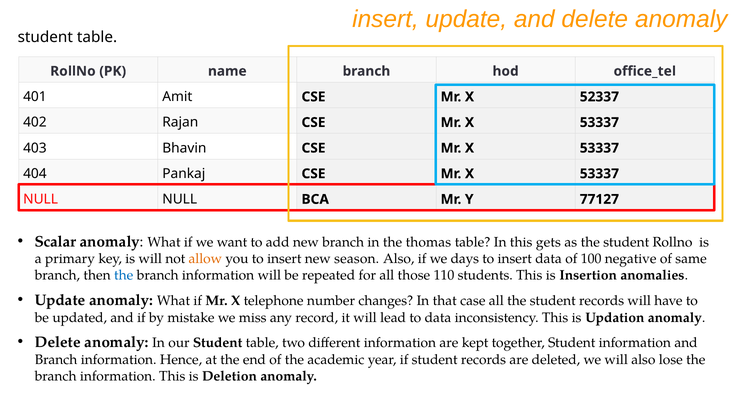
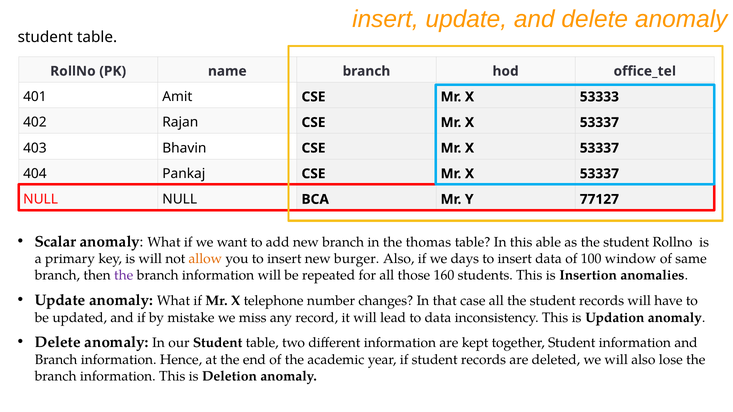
52337: 52337 -> 53333
gets: gets -> able
season: season -> burger
negative: negative -> window
the at (124, 276) colour: blue -> purple
110: 110 -> 160
